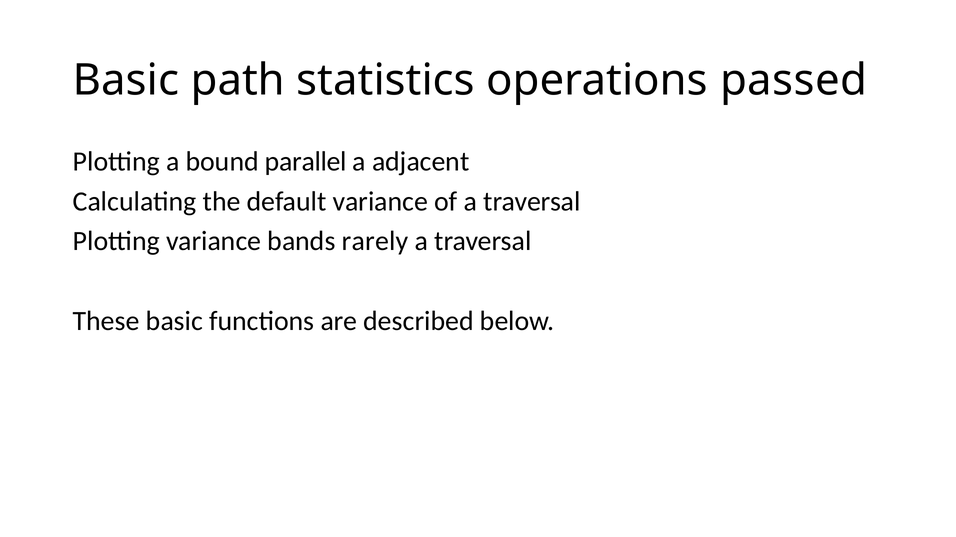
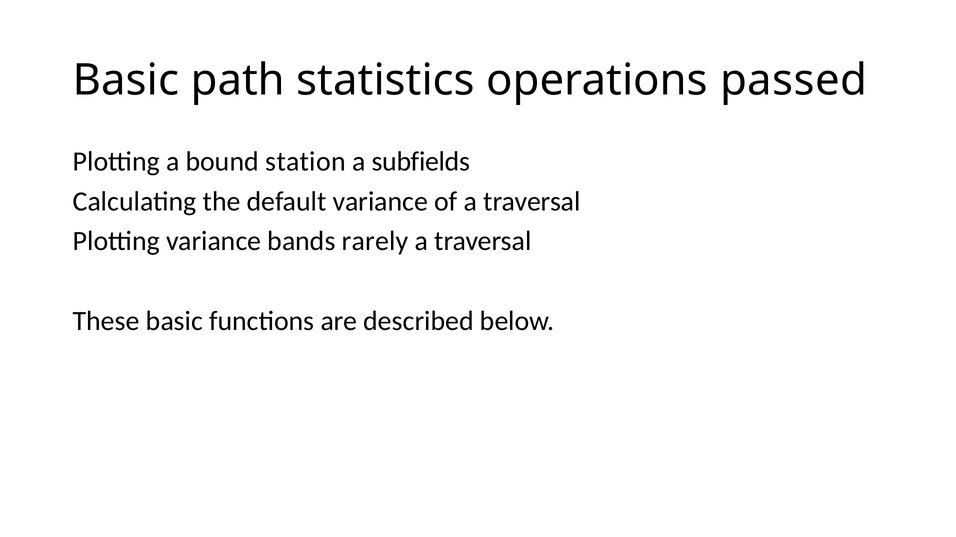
parallel: parallel -> station
adjacent: adjacent -> subfields
